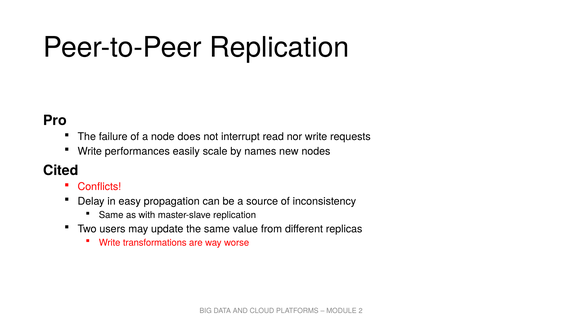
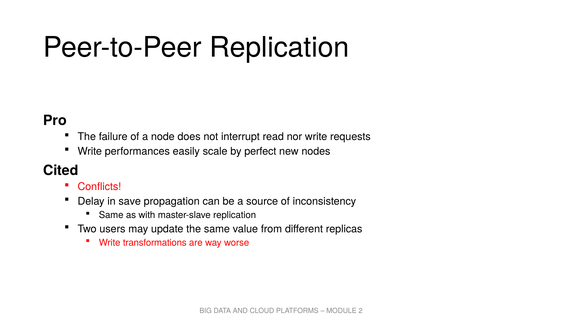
names: names -> perfect
easy: easy -> save
